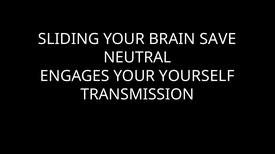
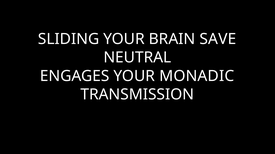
YOURSELF: YOURSELF -> MONADIC
